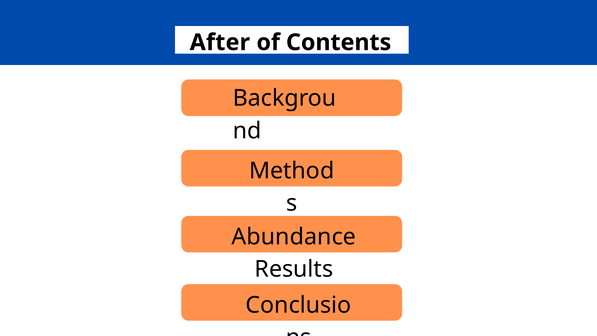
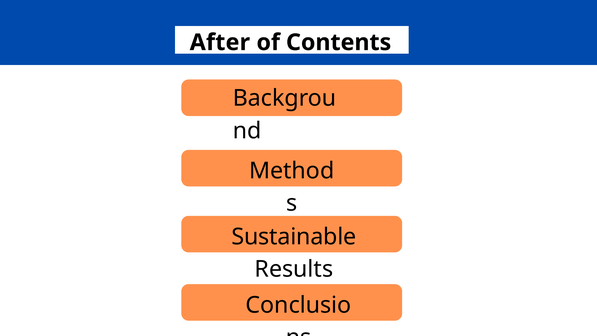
Abundance: Abundance -> Sustainable
